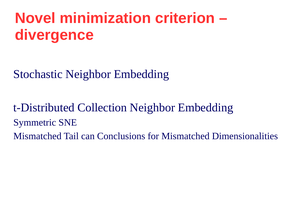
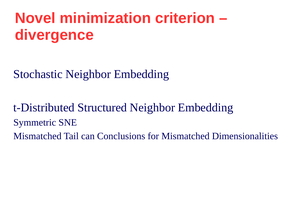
Collection: Collection -> Structured
